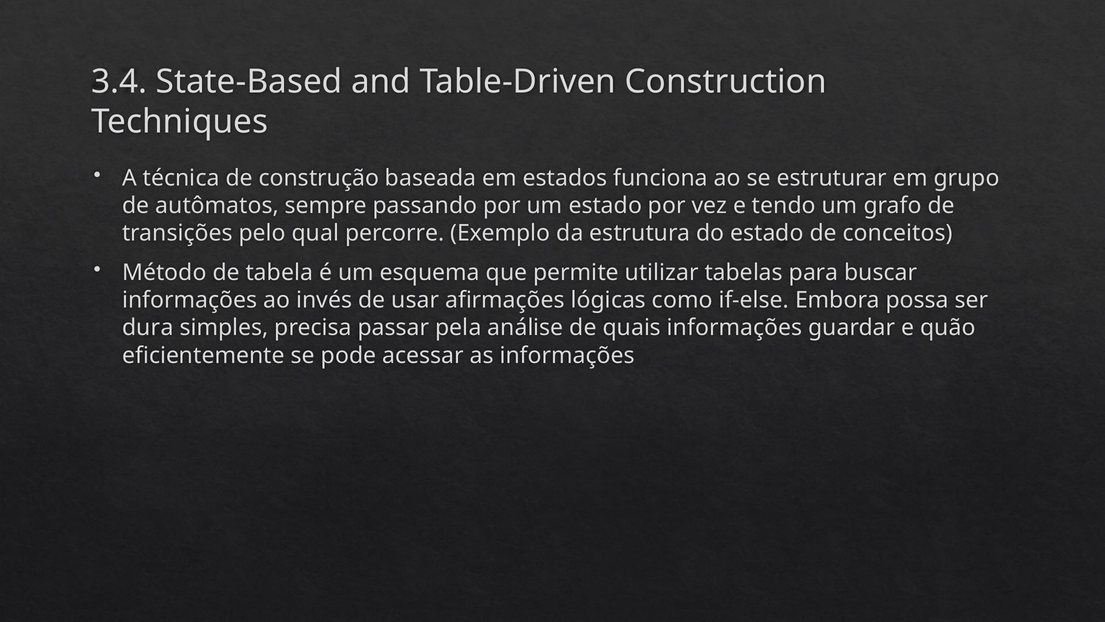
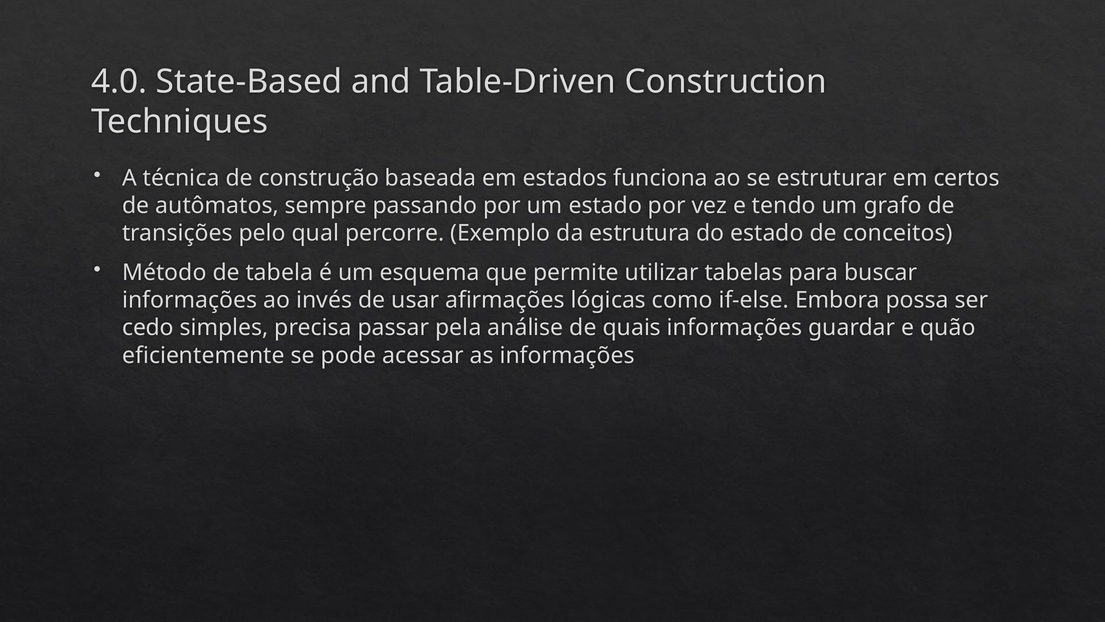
3.4: 3.4 -> 4.0
grupo: grupo -> certos
dura: dura -> cedo
